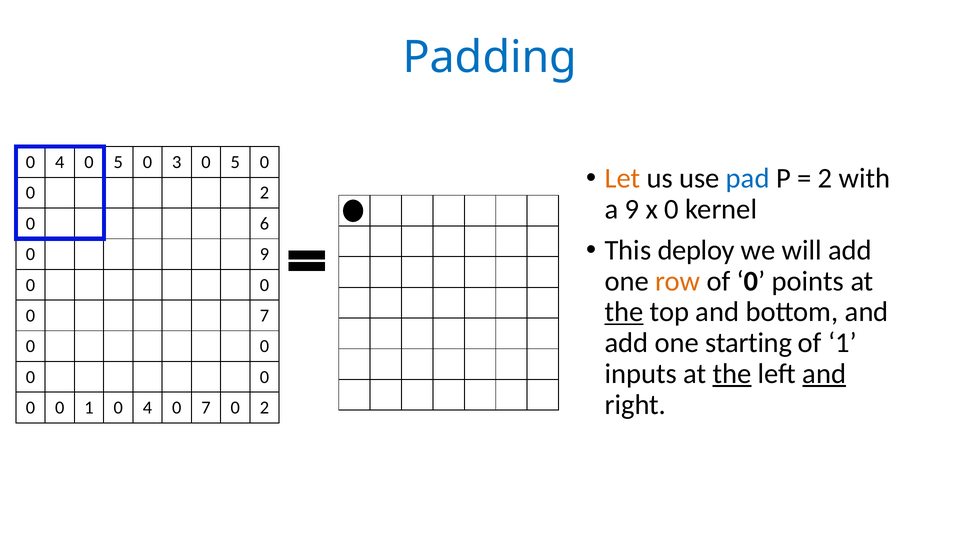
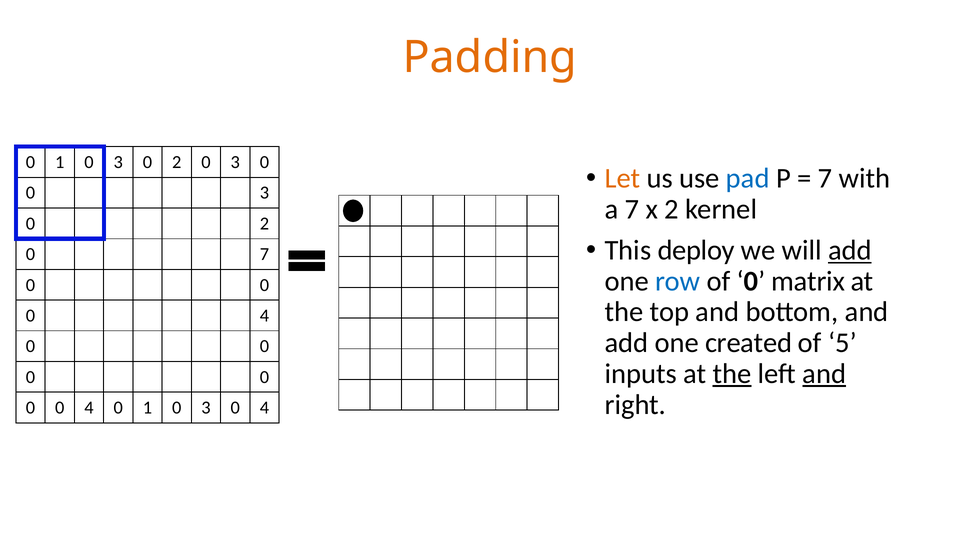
Padding colour: blue -> orange
4 at (60, 162): 4 -> 1
5 at (118, 162): 5 -> 3
3 at (177, 162): 3 -> 2
5 at (235, 162): 5 -> 3
2 at (825, 178): 2 -> 7
2 at (265, 193): 2 -> 3
a 9: 9 -> 7
x 0: 0 -> 2
6 at (265, 224): 6 -> 2
add at (850, 250) underline: none -> present
0 9: 9 -> 7
row colour: orange -> blue
points: points -> matrix
the at (624, 312) underline: present -> none
7 at (265, 316): 7 -> 4
starting: starting -> created
of 1: 1 -> 5
1 at (89, 408): 1 -> 4
4 at (147, 408): 4 -> 1
7 at (206, 408): 7 -> 3
2 at (265, 408): 2 -> 4
